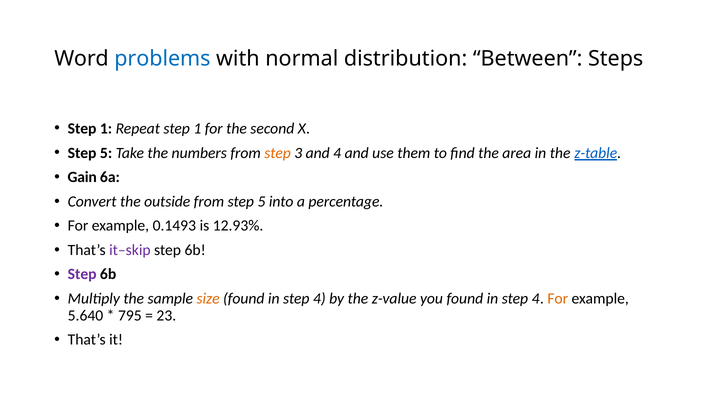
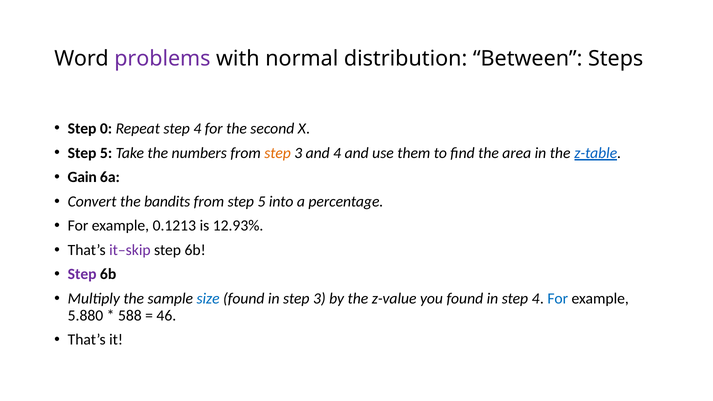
problems colour: blue -> purple
1 at (106, 128): 1 -> 0
Repeat step 1: 1 -> 4
outside: outside -> bandits
0.1493: 0.1493 -> 0.1213
size colour: orange -> blue
4 at (319, 299): 4 -> 3
For at (558, 299) colour: orange -> blue
5.640: 5.640 -> 5.880
795: 795 -> 588
23: 23 -> 46
